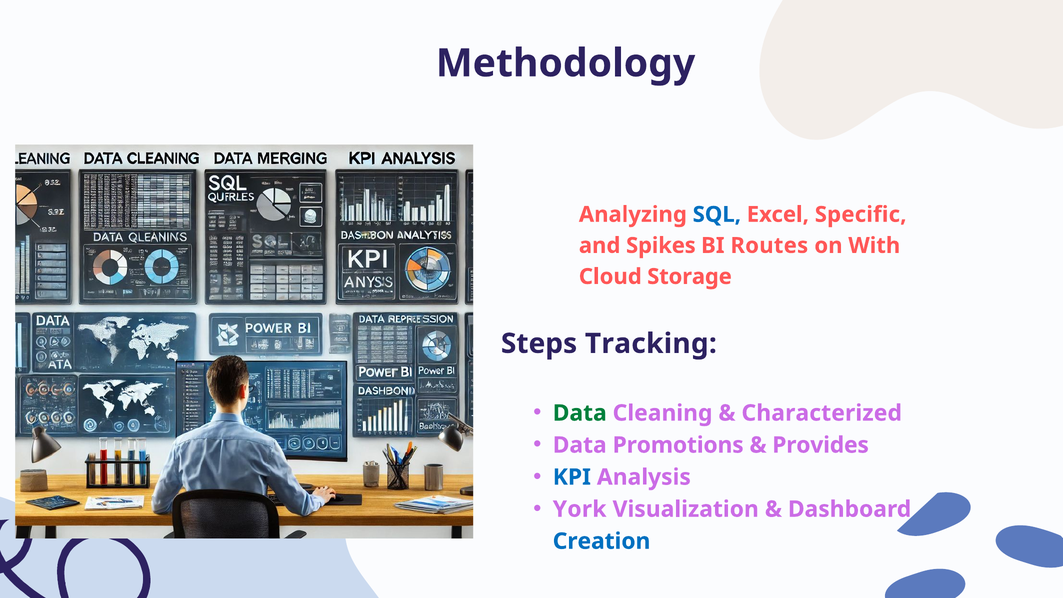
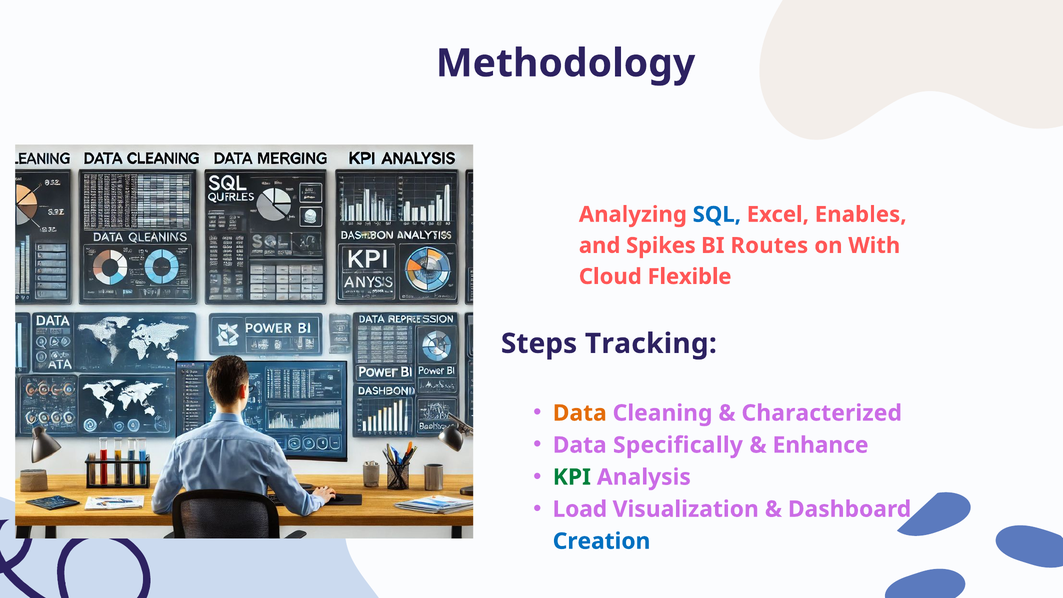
Specific: Specific -> Enables
Storage: Storage -> Flexible
Data at (580, 413) colour: green -> orange
Promotions: Promotions -> Specifically
Provides: Provides -> Enhance
KPI colour: blue -> green
York: York -> Load
